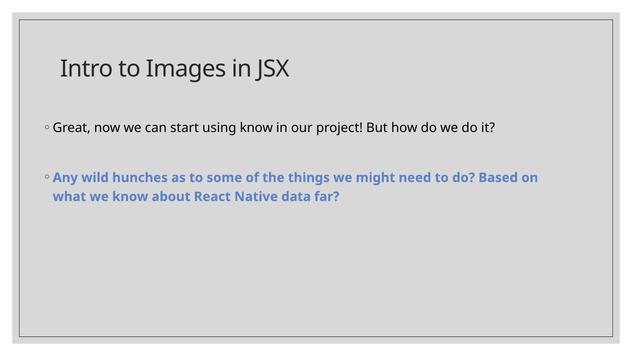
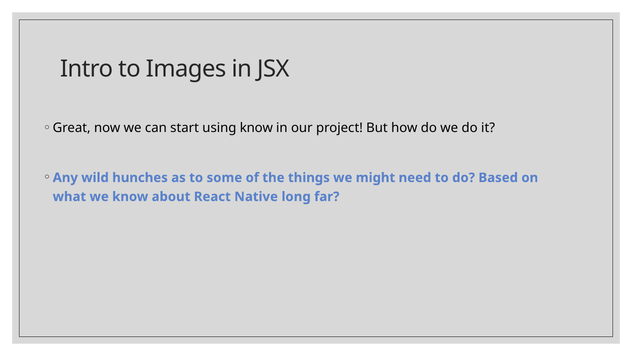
data: data -> long
